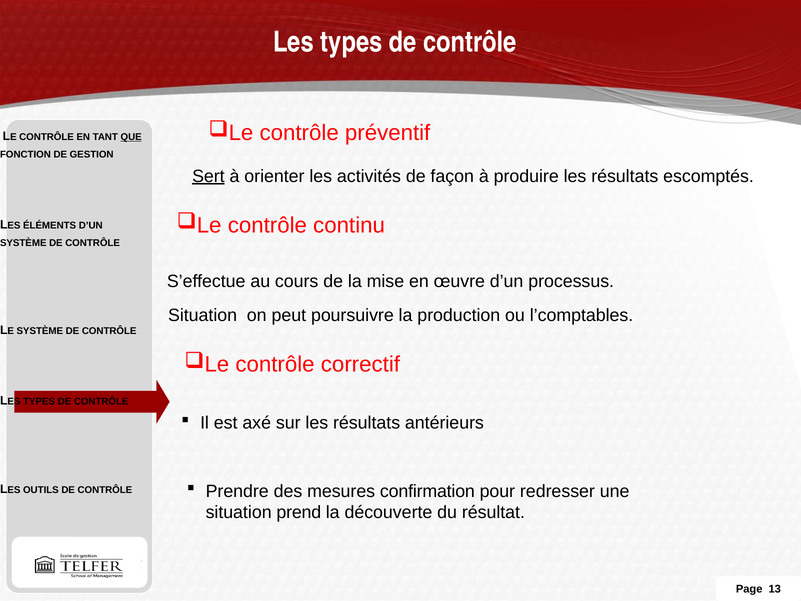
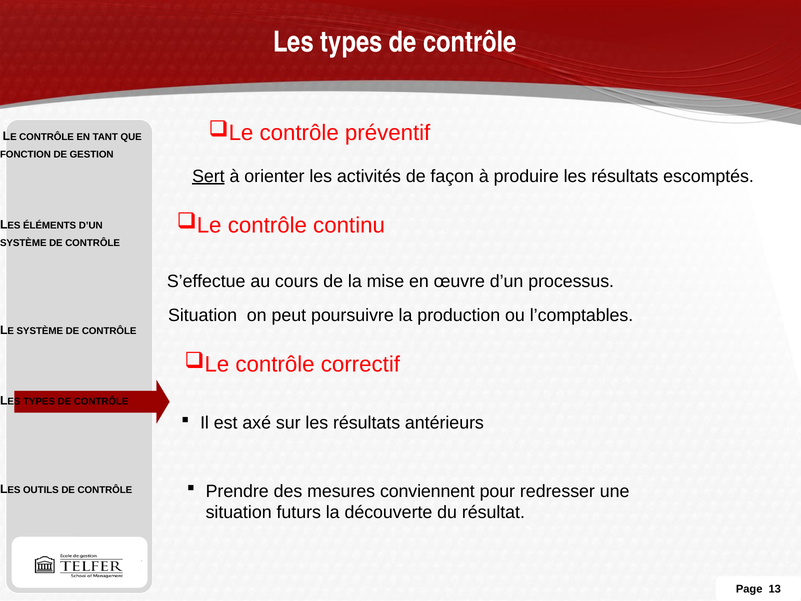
QUE underline: present -> none
confirmation: confirmation -> conviennent
prend: prend -> futurs
